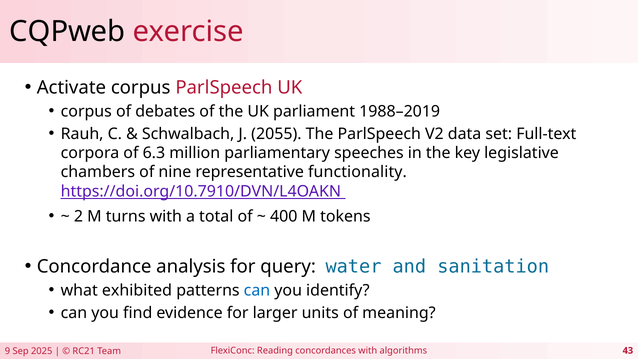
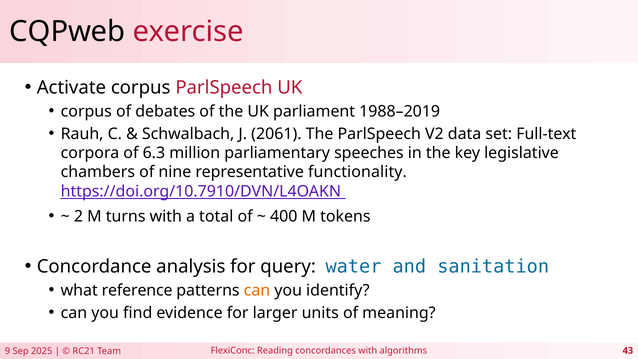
2055: 2055 -> 2061
exhibited: exhibited -> reference
can at (257, 290) colour: blue -> orange
